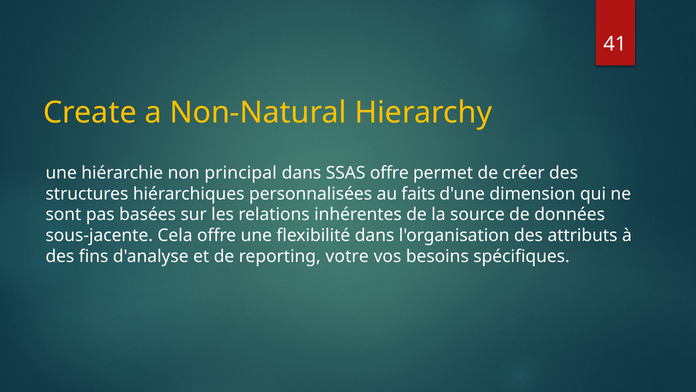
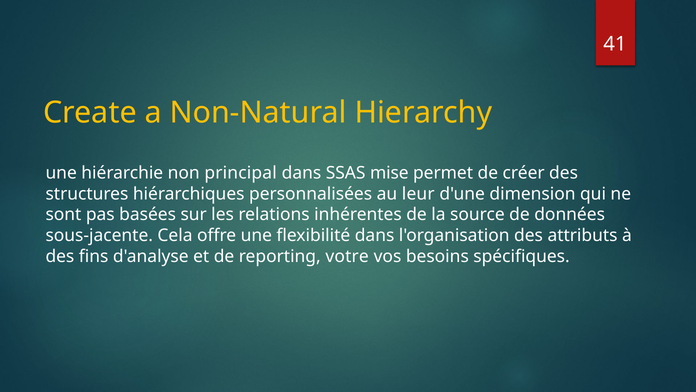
SSAS offre: offre -> mise
faits: faits -> leur
